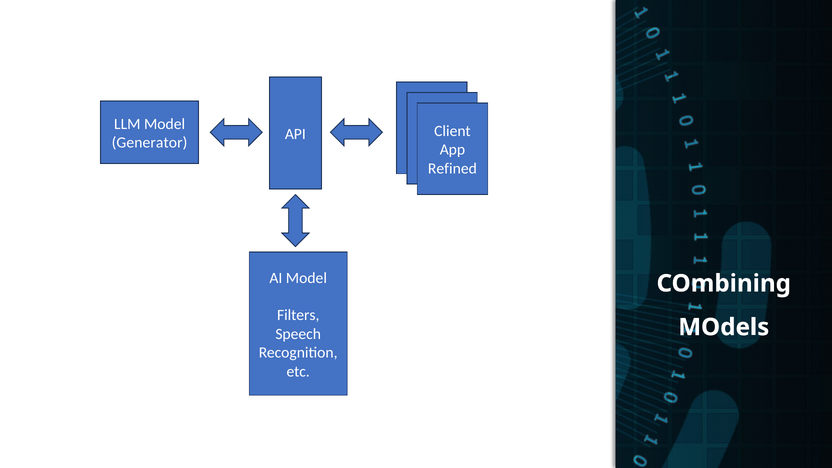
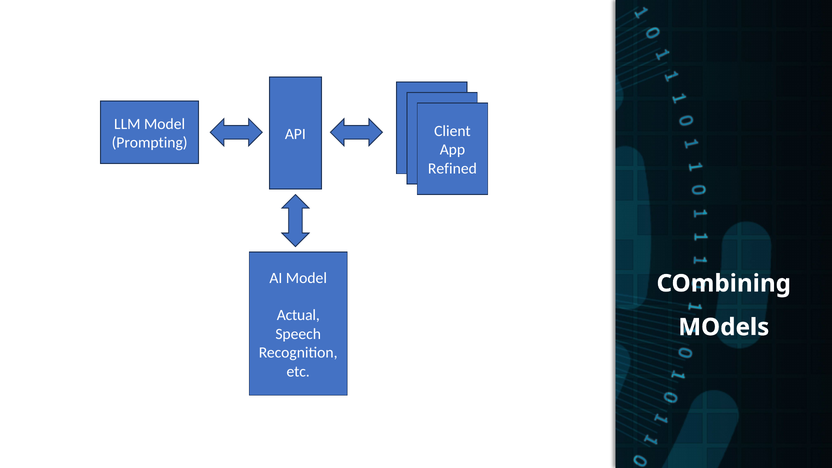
Generator: Generator -> Prompting
Filters: Filters -> Actual
